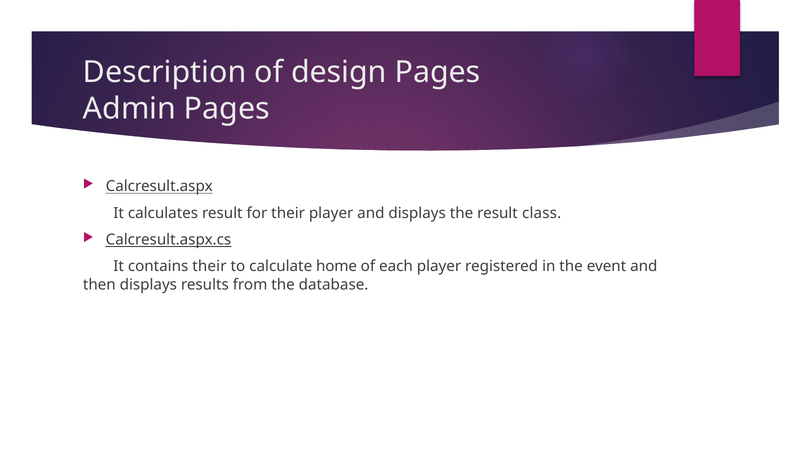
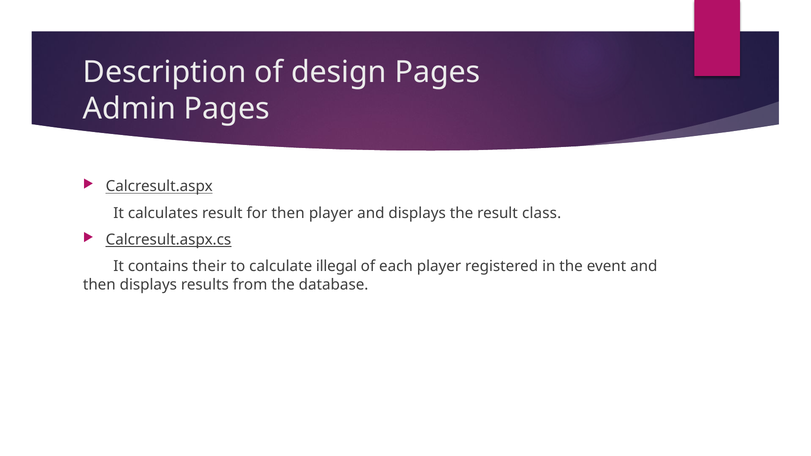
for their: their -> then
home: home -> illegal
